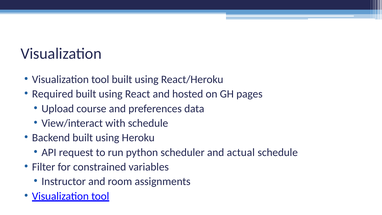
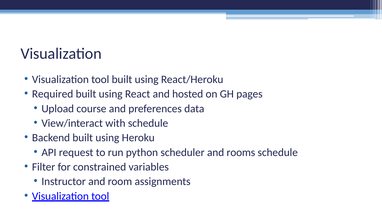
actual: actual -> rooms
